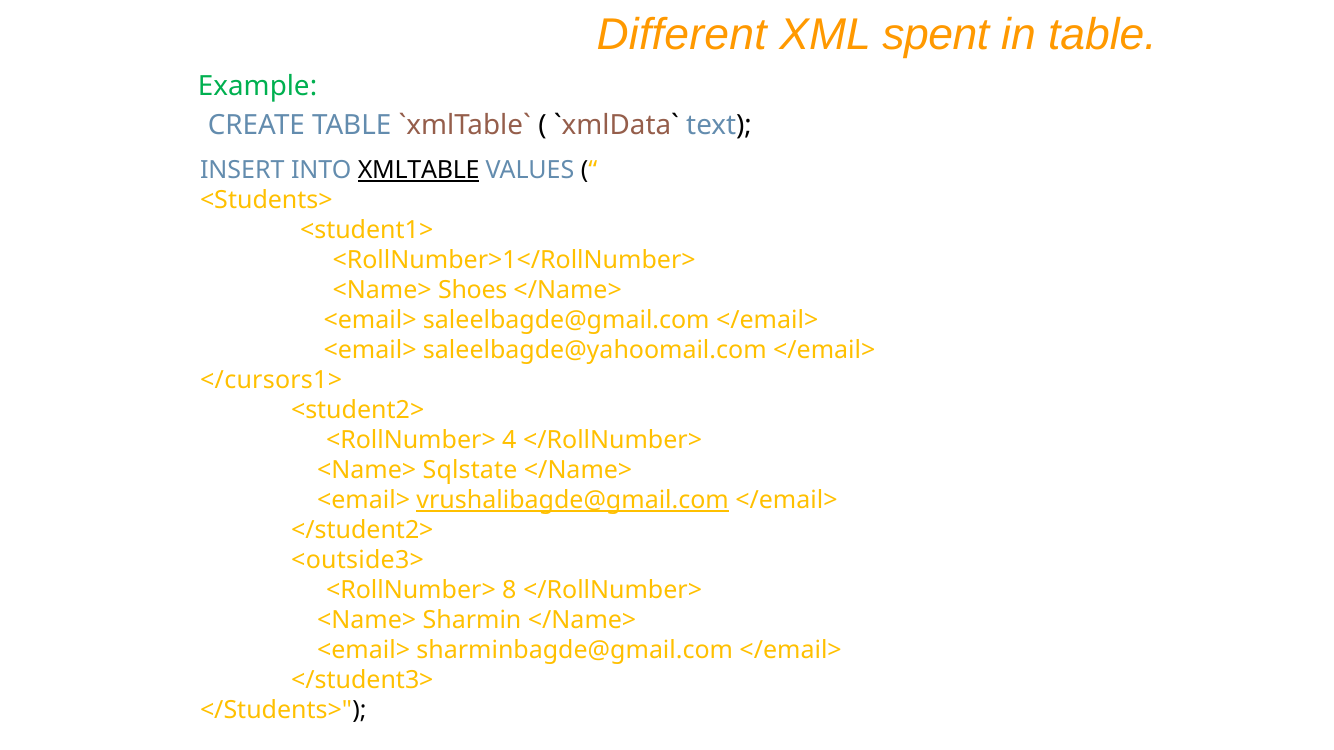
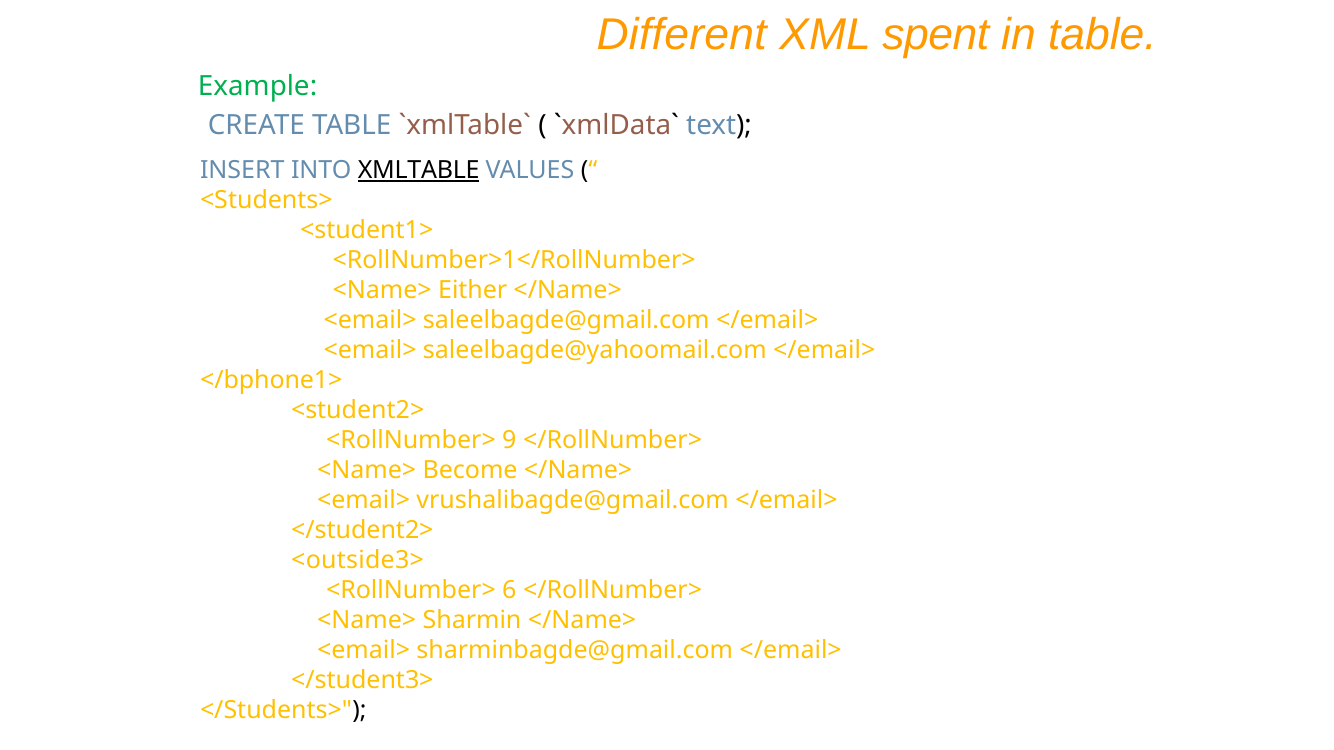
Shoes: Shoes -> Either
</cursors1>: </cursors1> -> </bphone1>
4: 4 -> 9
Sqlstate: Sqlstate -> Become
vrushalibagde@gmail.com underline: present -> none
8: 8 -> 6
